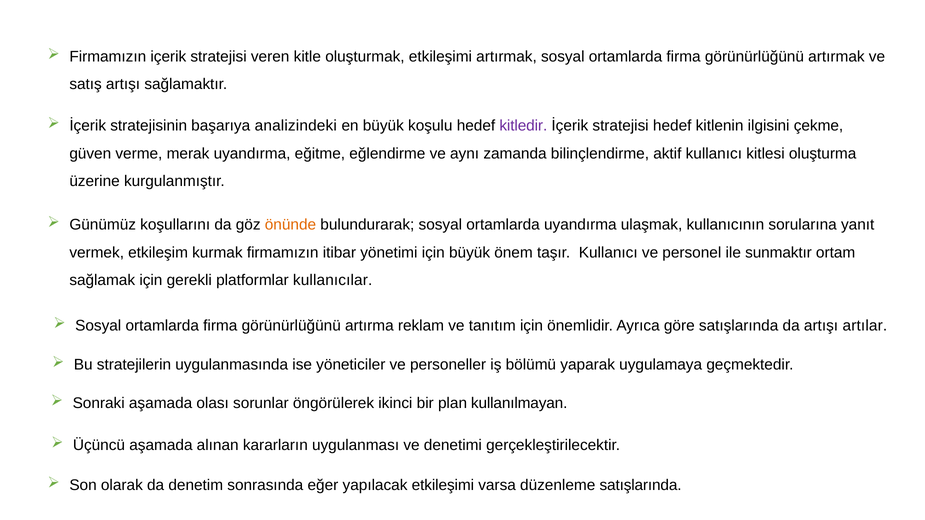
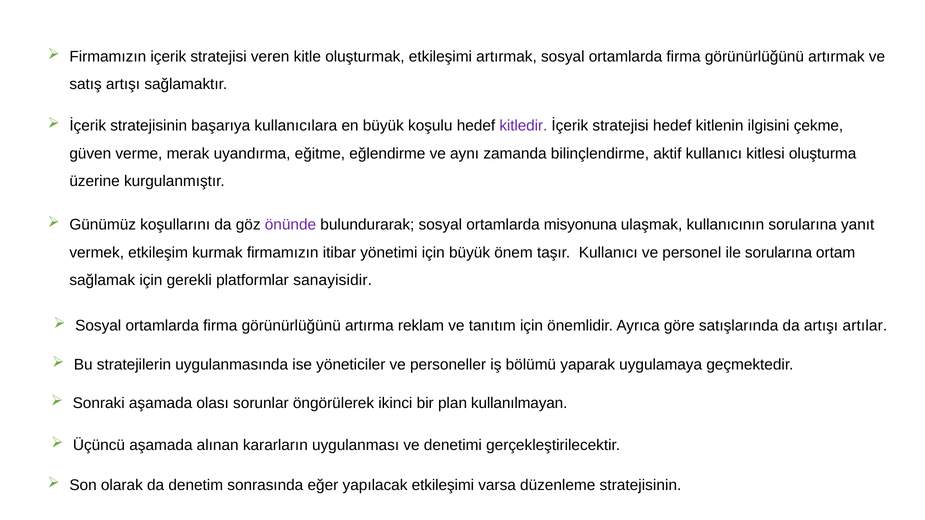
analizindeki: analizindeki -> kullanıcılara
önünde colour: orange -> purple
ortamlarda uyandırma: uyandırma -> misyonuna
ile sunmaktır: sunmaktır -> sorularına
kullanıcılar: kullanıcılar -> sanayisidir
düzenleme satışlarında: satışlarında -> stratejisinin
